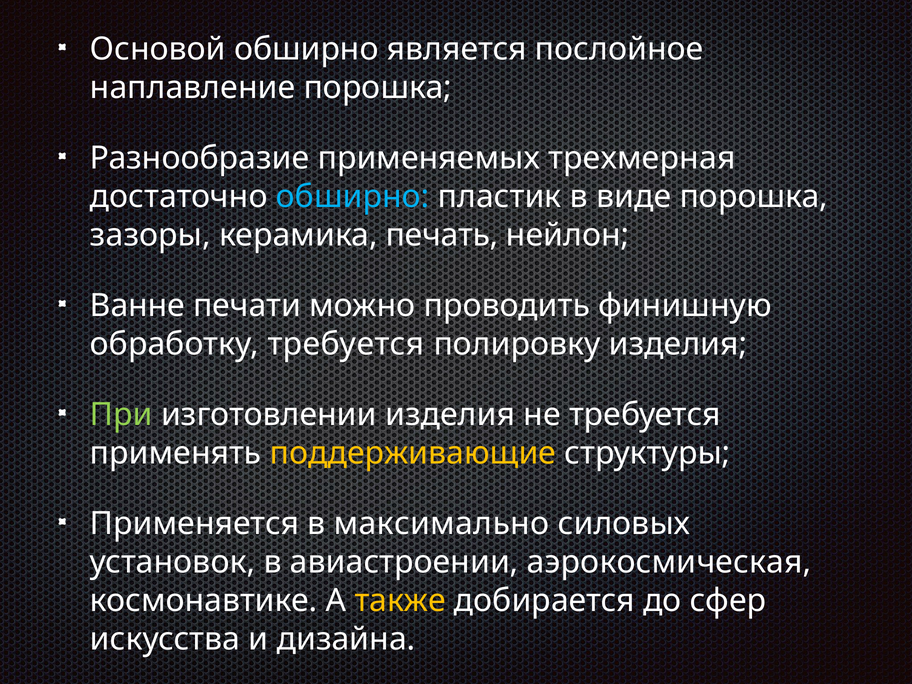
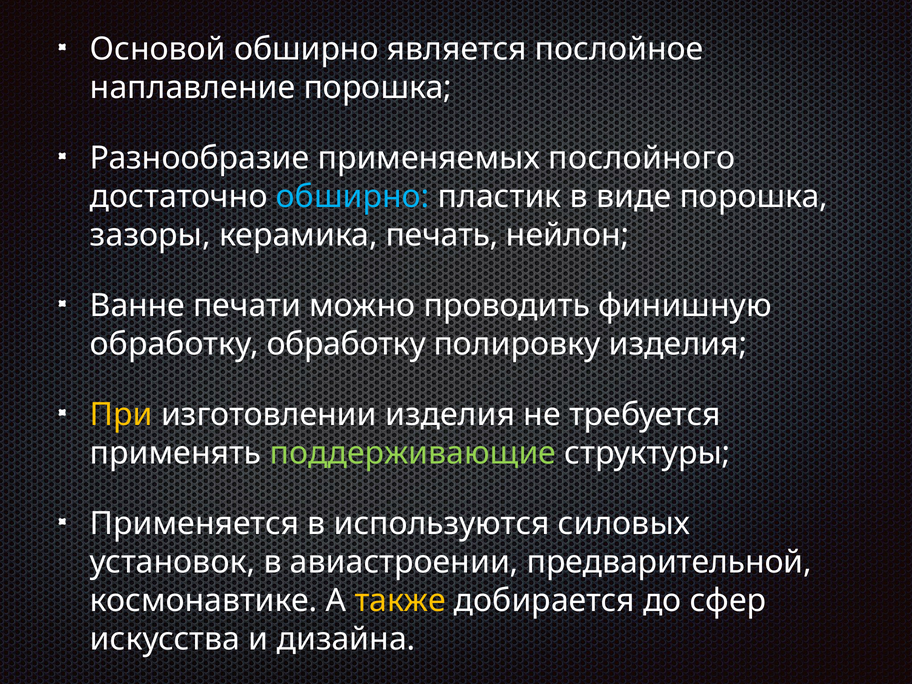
трехмерная: трехмерная -> послойного
обработку требуется: требуется -> обработку
При colour: light green -> yellow
поддерживающие colour: yellow -> light green
максимально: максимально -> используются
аэрокосмическая: аэрокосмическая -> предварительной
